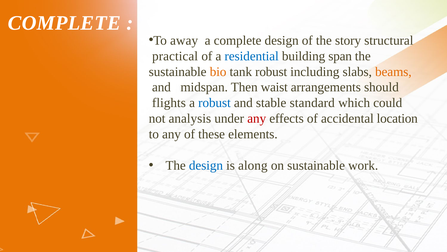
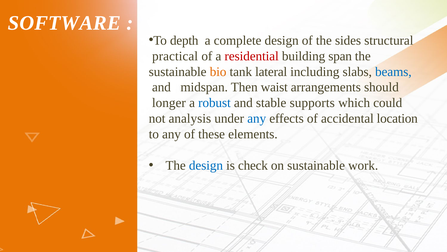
COMPLETE at (64, 23): COMPLETE -> SOFTWARE
away: away -> depth
story: story -> sides
residential colour: blue -> red
tank robust: robust -> lateral
beams colour: orange -> blue
flights: flights -> longer
standard: standard -> supports
any at (257, 118) colour: red -> blue
along: along -> check
